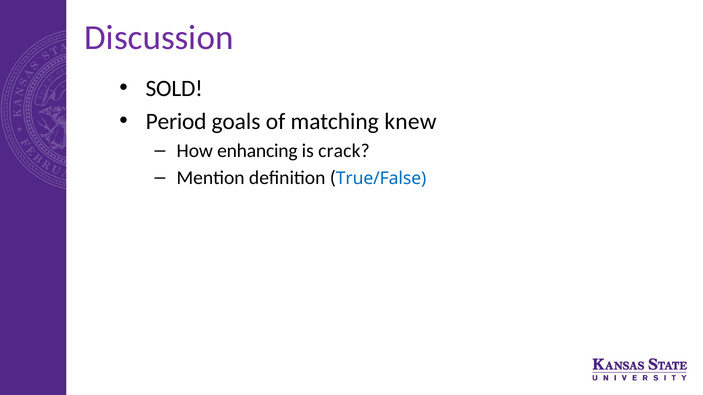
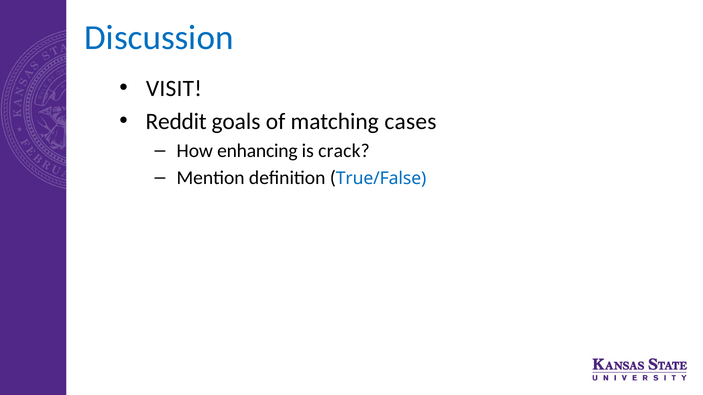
Discussion colour: purple -> blue
SOLD: SOLD -> VISIT
Period: Period -> Reddit
knew: knew -> cases
